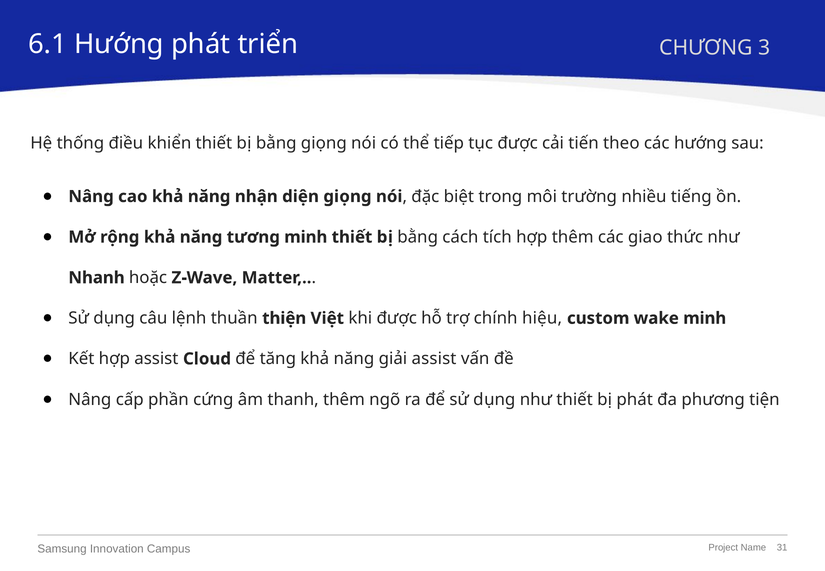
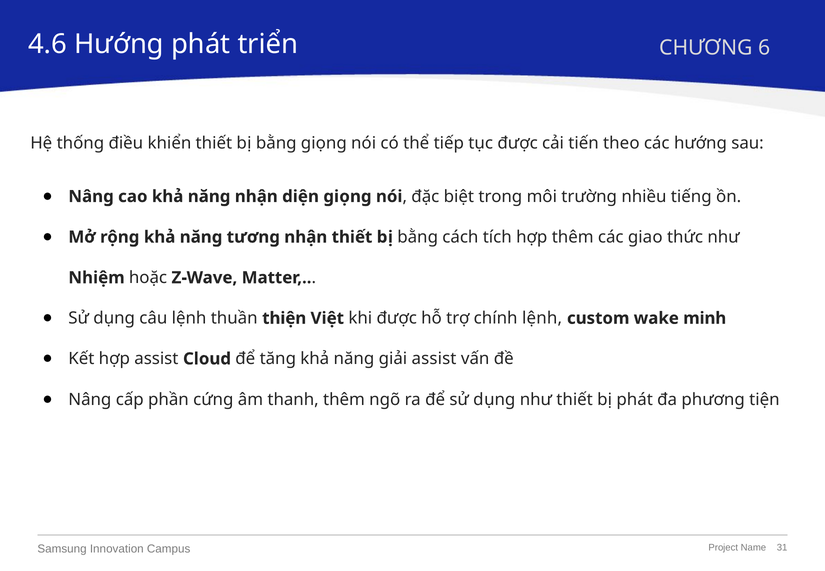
6.1: 6.1 -> 4.6
3: 3 -> 6
tương minh: minh -> nhận
Nhanh: Nhanh -> Nhiệm
chính hiệu: hiệu -> lệnh
